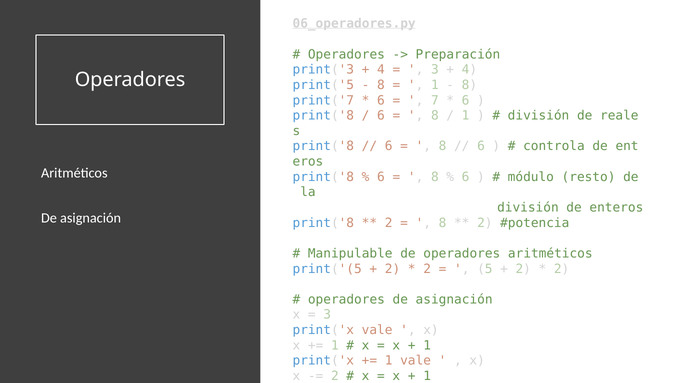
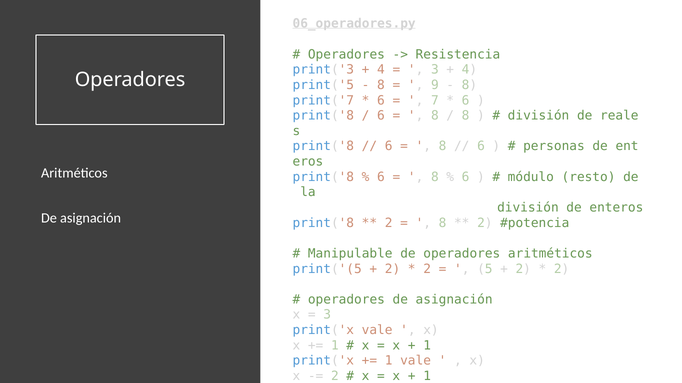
Preparación: Preparación -> Resistencia
1 at (435, 85): 1 -> 9
1 at (466, 116): 1 -> 8
controla: controla -> personas
